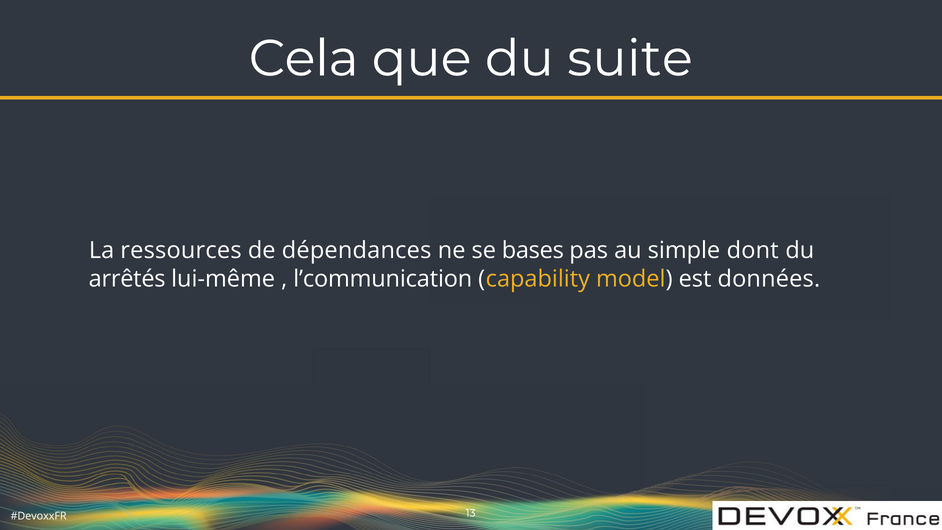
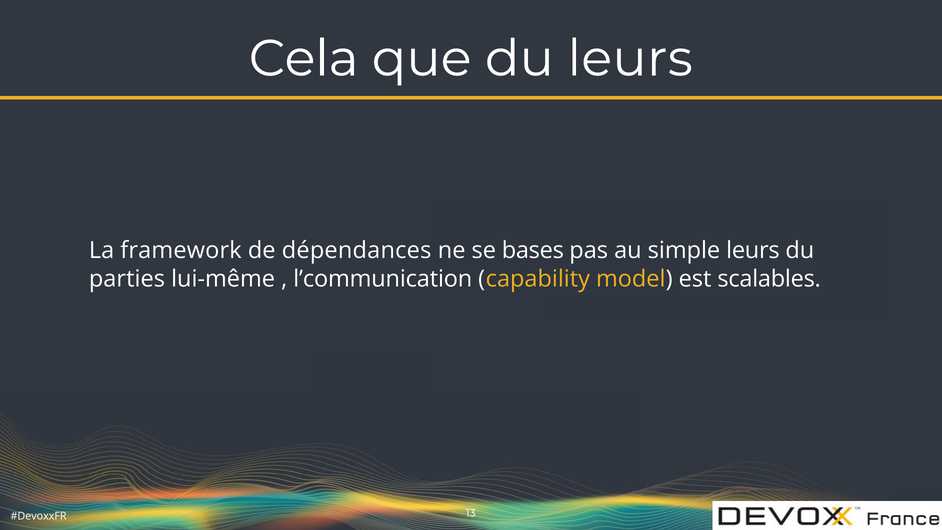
du suite: suite -> leurs
ressources: ressources -> framework
simple dont: dont -> leurs
arrêtés: arrêtés -> parties
données: données -> scalables
